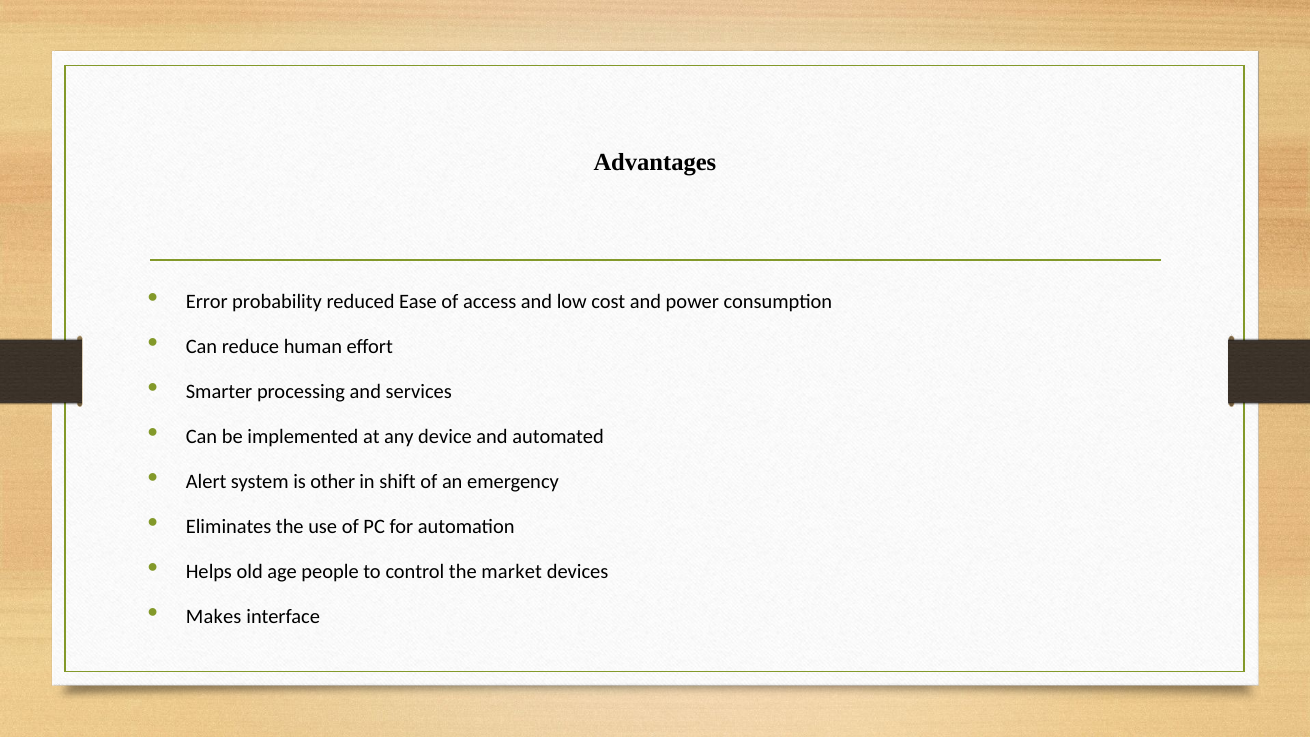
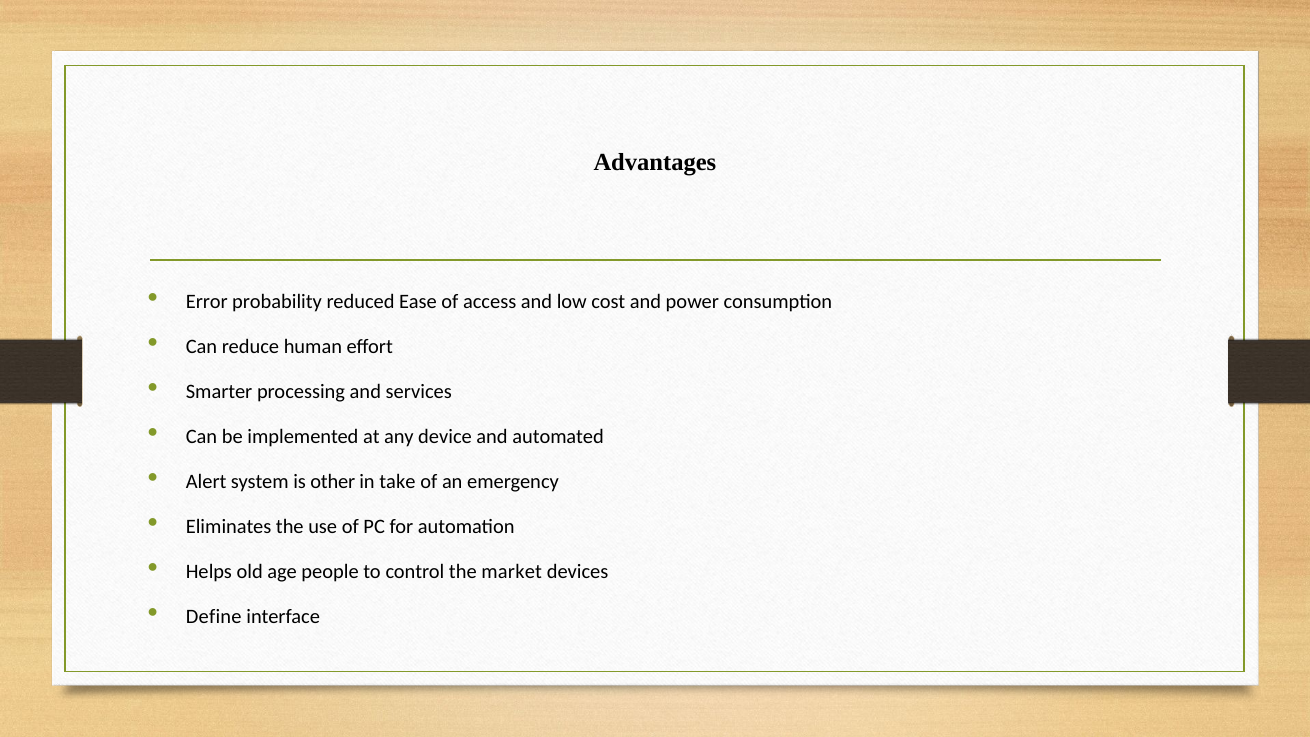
shift: shift -> take
Makes: Makes -> Define
